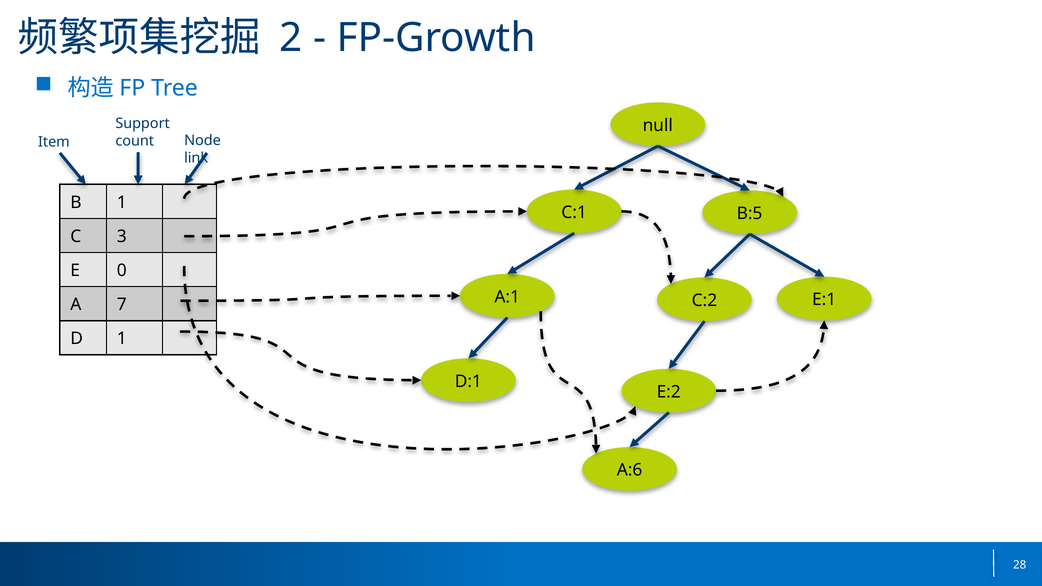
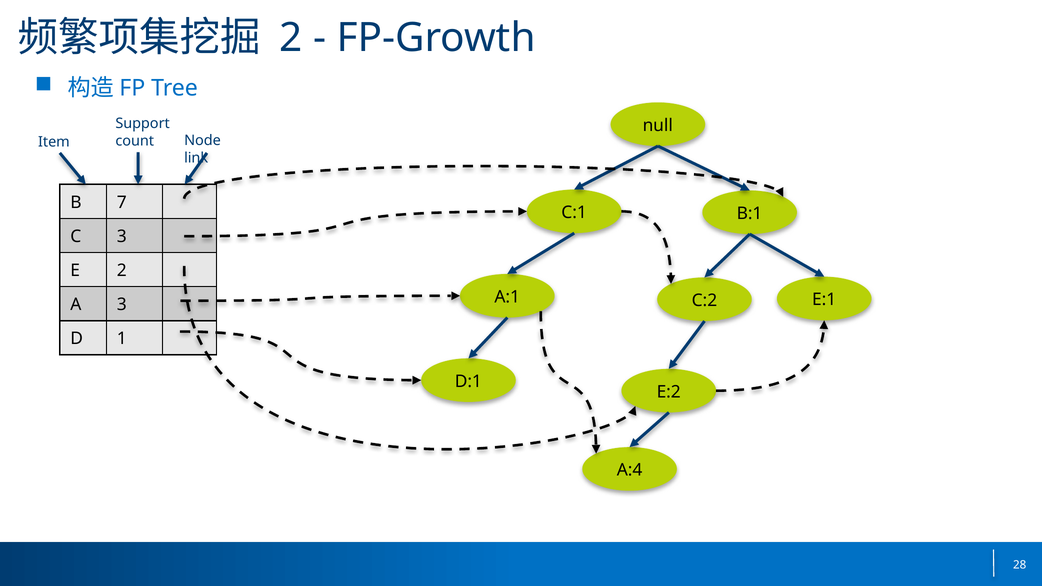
B 1: 1 -> 7
B:5: B:5 -> B:1
E 0: 0 -> 2
A 7: 7 -> 3
A:6: A:6 -> A:4
